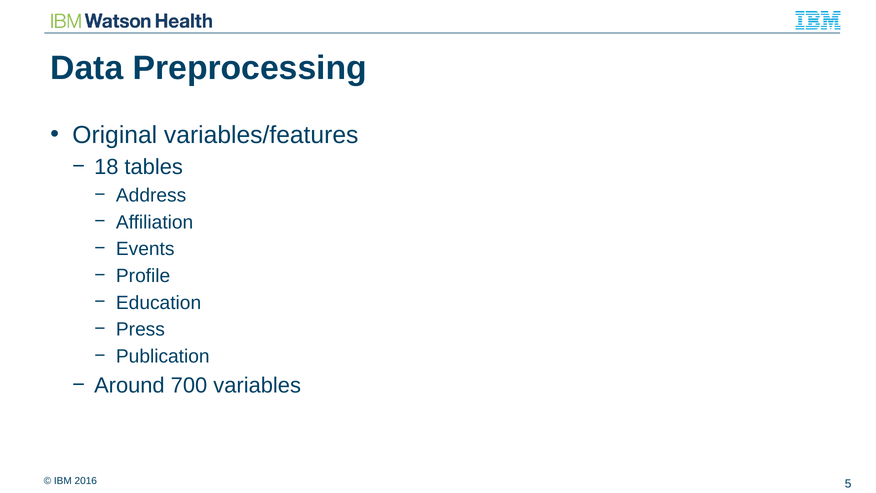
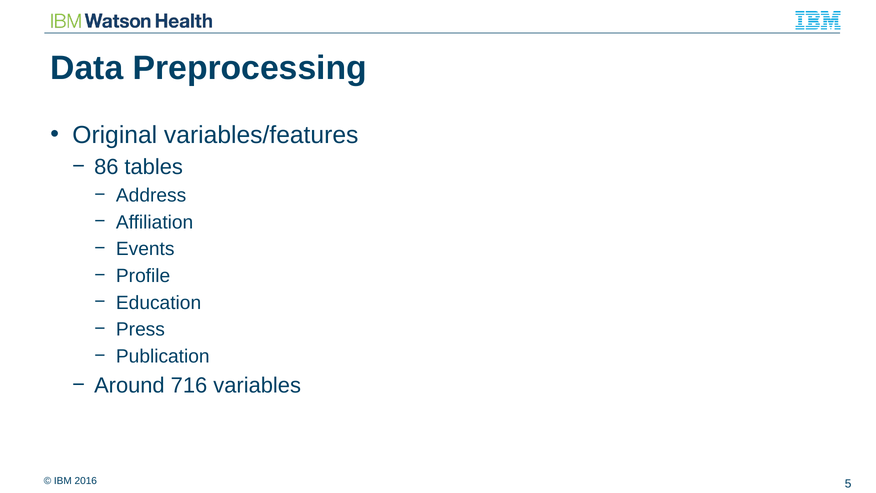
18: 18 -> 86
700: 700 -> 716
